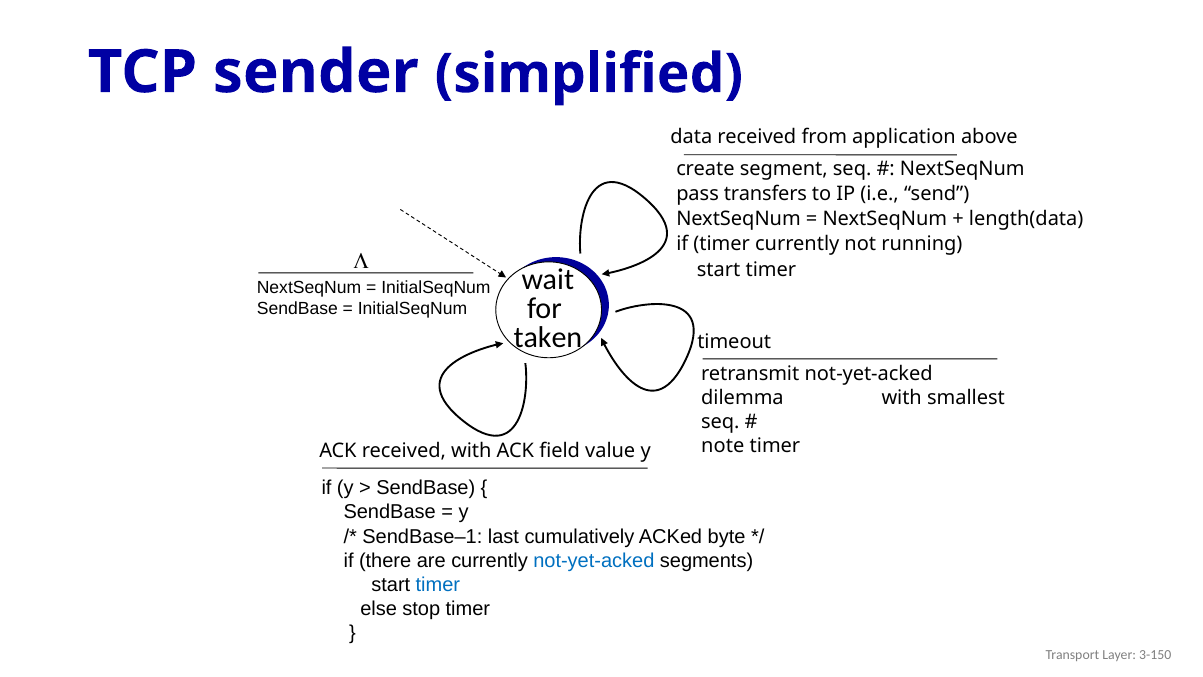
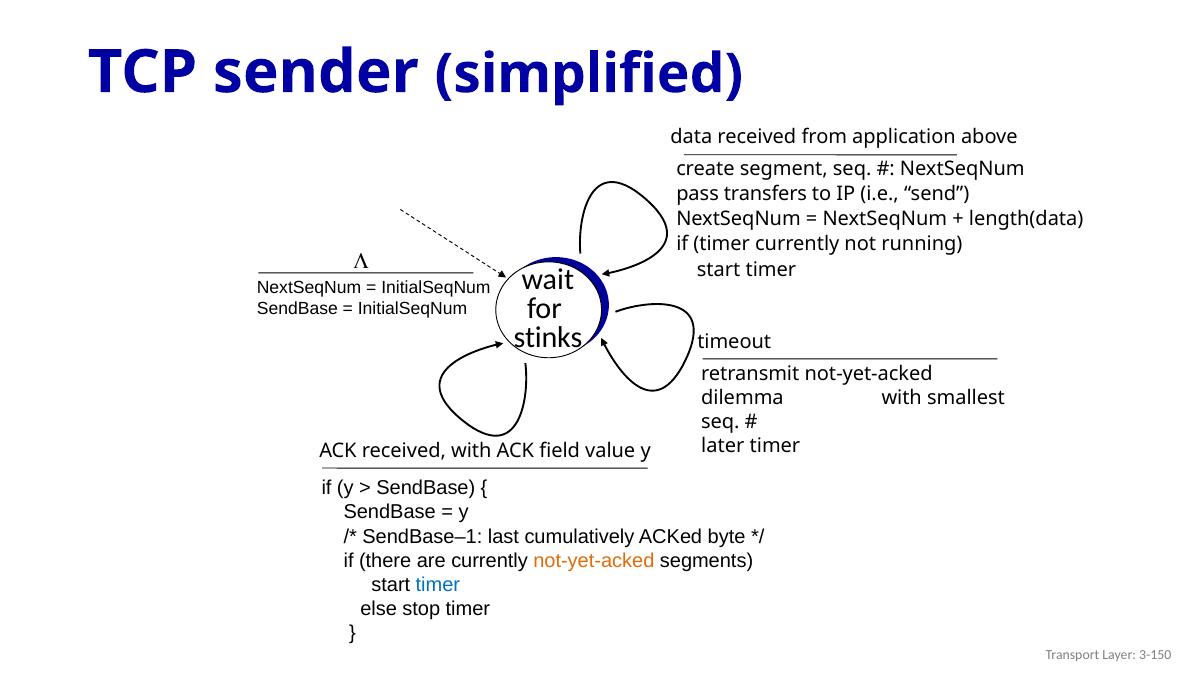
taken: taken -> stinks
note: note -> later
not-yet-acked at (594, 560) colour: blue -> orange
